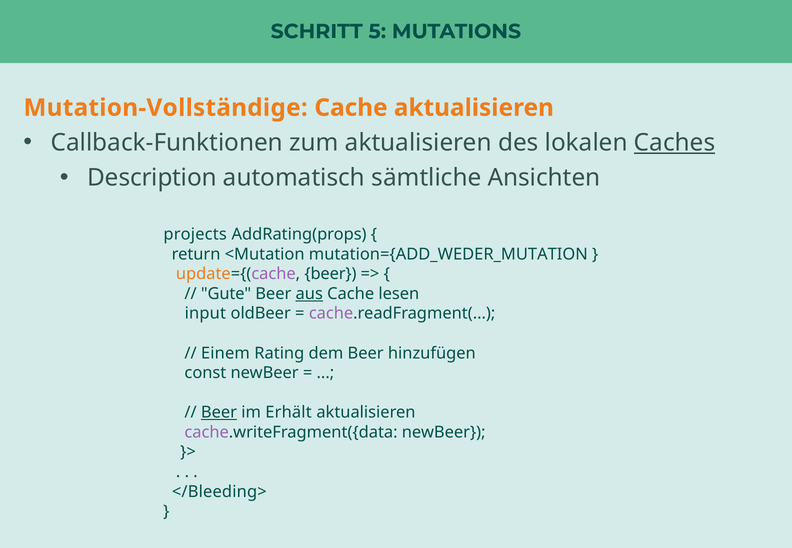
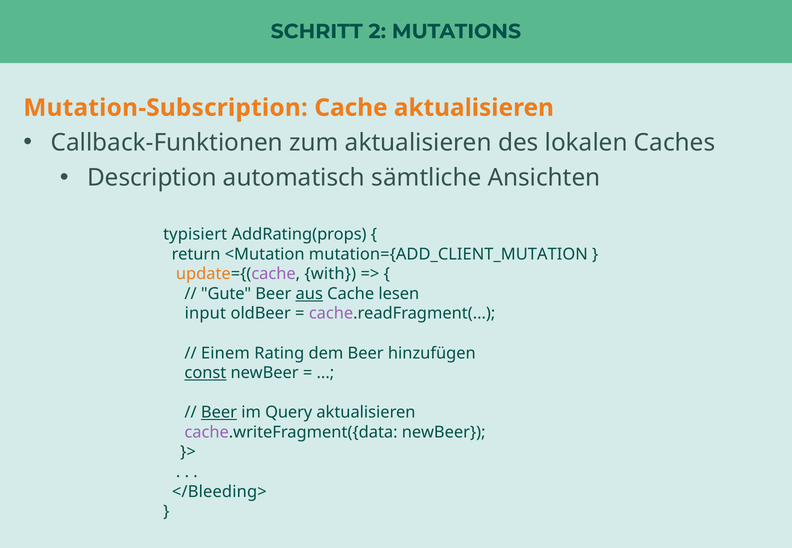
5: 5 -> 2
Mutation-Vollständige: Mutation-Vollständige -> Mutation-Subscription
Caches underline: present -> none
projects: projects -> typisiert
mutation={ADD_WEDER_MUTATION: mutation={ADD_WEDER_MUTATION -> mutation={ADD_CLIENT_MUTATION
update={(cache beer: beer -> with
const underline: none -> present
Erhält: Erhält -> Query
